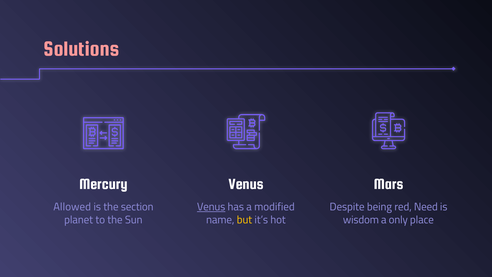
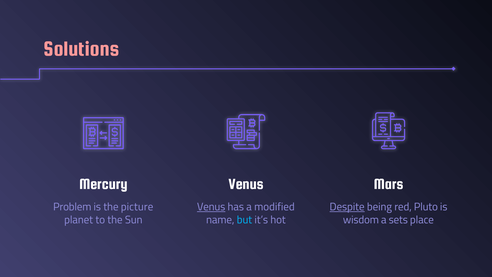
Allowed: Allowed -> Problem
section: section -> picture
Despite underline: none -> present
Need: Need -> Pluto
but colour: yellow -> light blue
only: only -> sets
